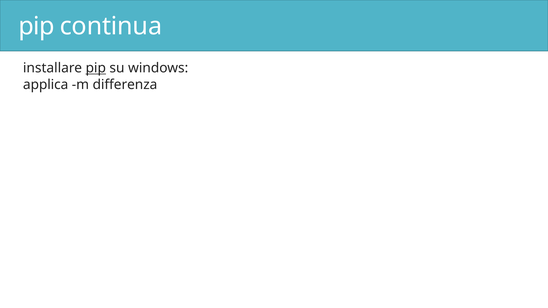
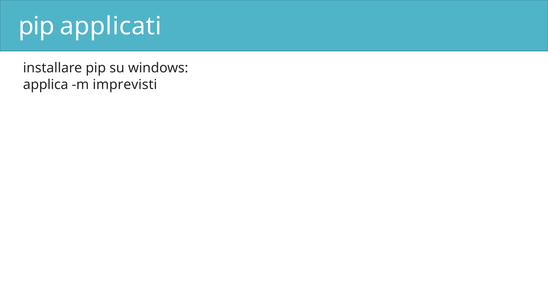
continua: continua -> applicati
pip at (96, 68) underline: present -> none
differenza: differenza -> imprevisti
